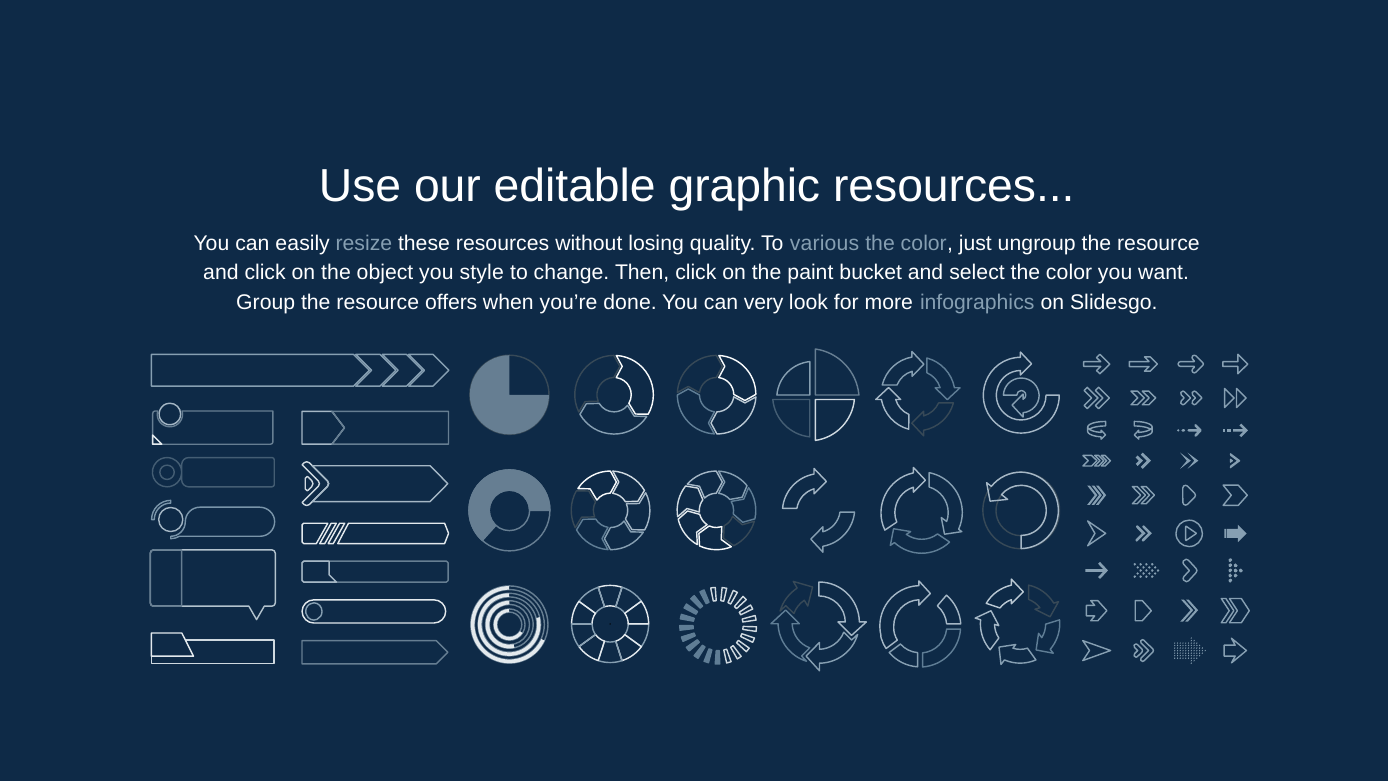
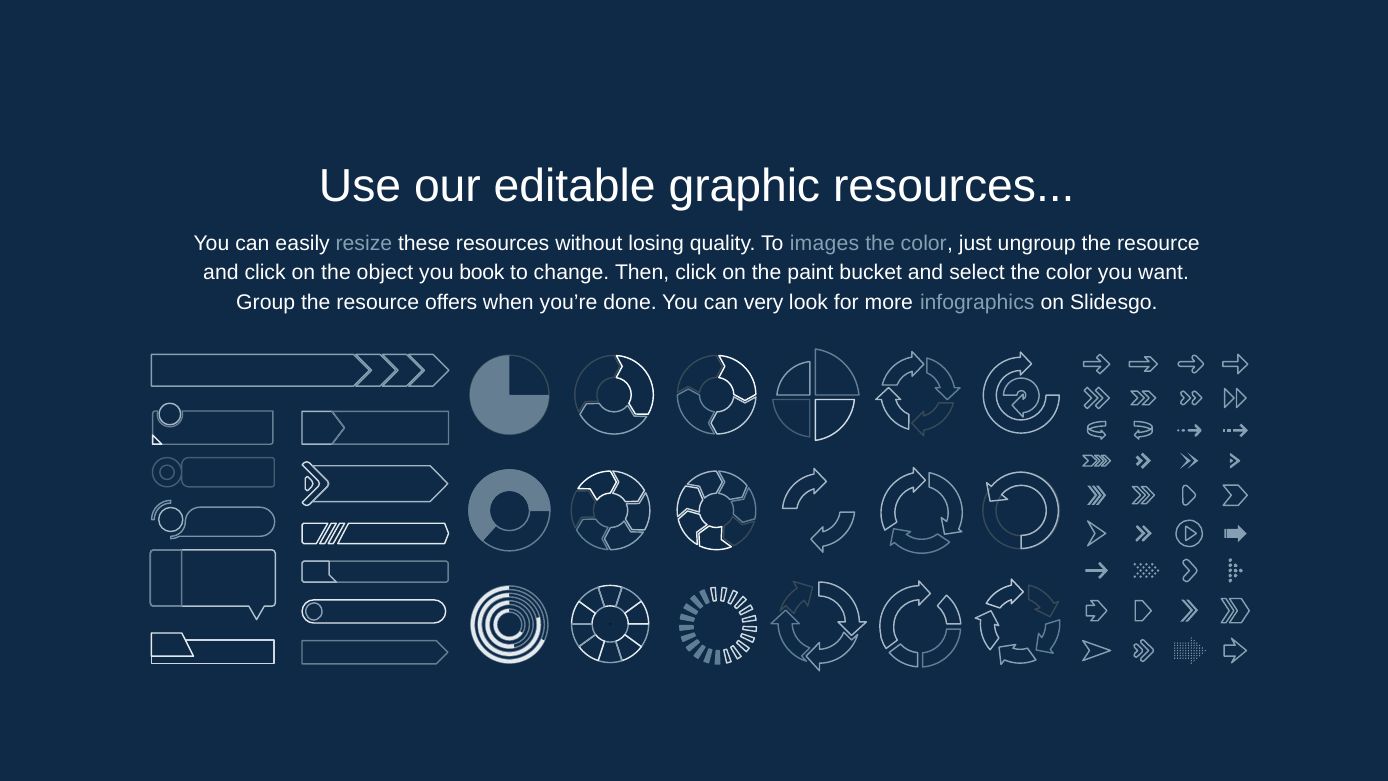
various: various -> images
style: style -> book
